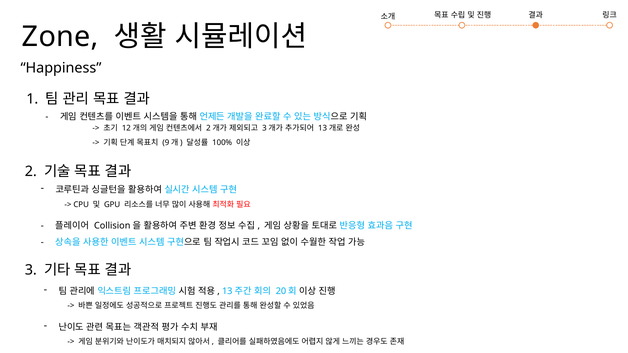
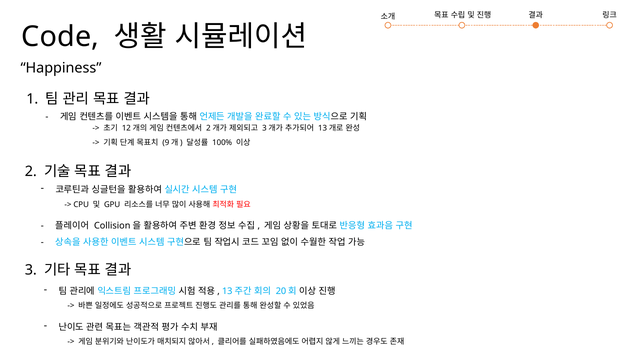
Zone: Zone -> Code
